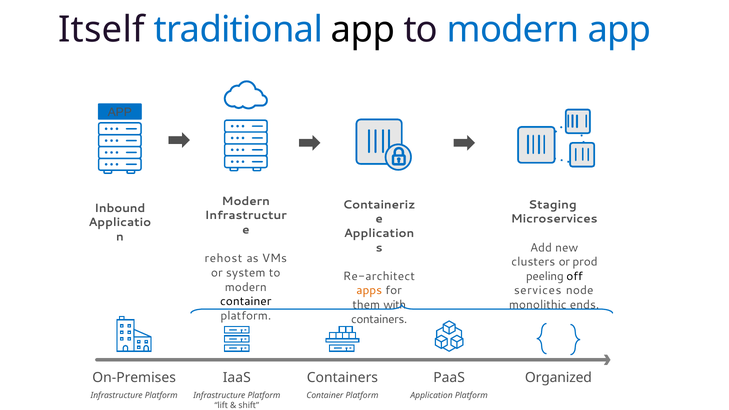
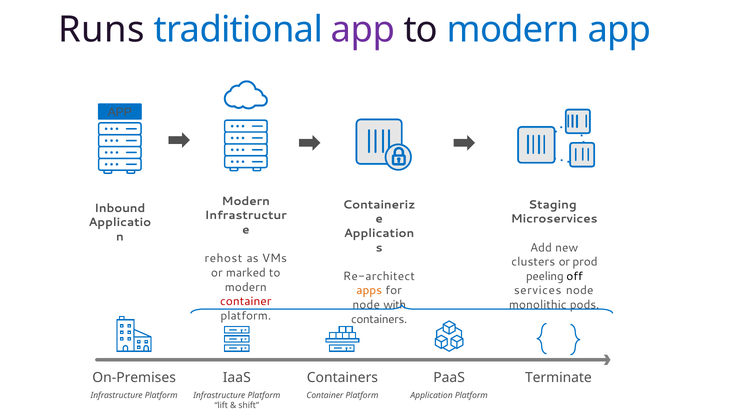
Itself: Itself -> Runs
app at (363, 30) colour: black -> purple
system: system -> marked
container at (246, 301) colour: black -> red
them at (366, 305): them -> node
ends: ends -> pods
Organized: Organized -> Terminate
